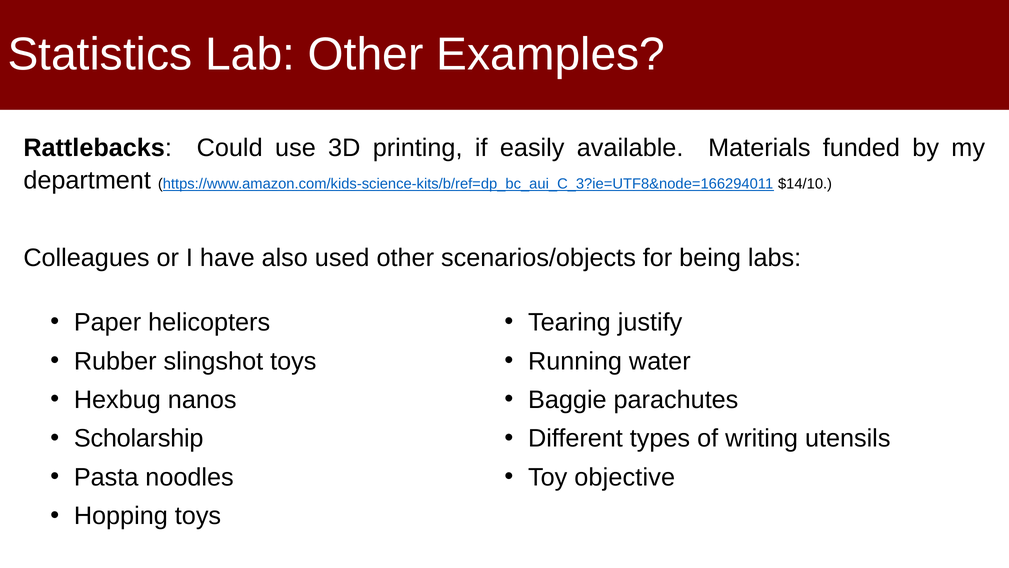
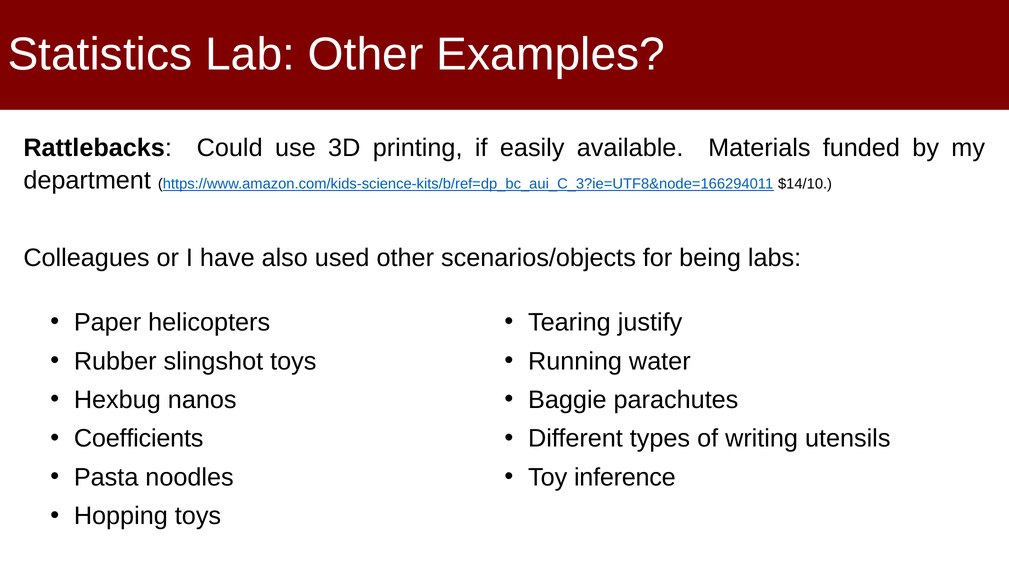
Scholarship: Scholarship -> Coefficients
objective: objective -> inference
